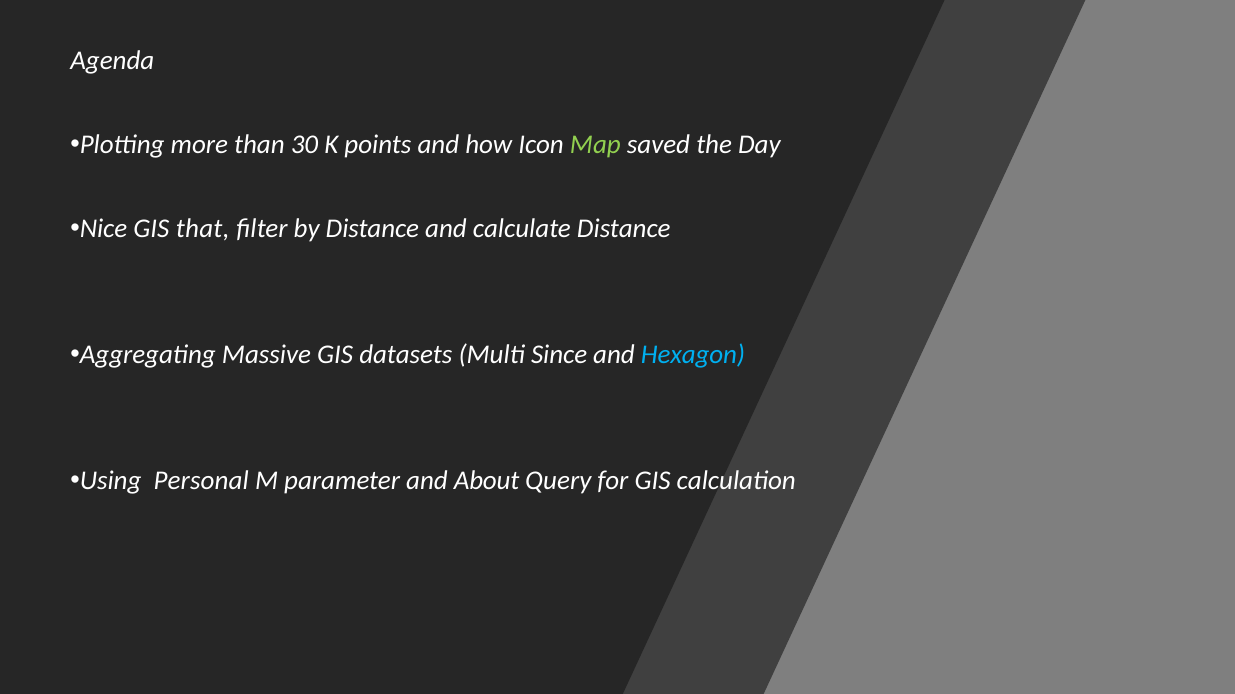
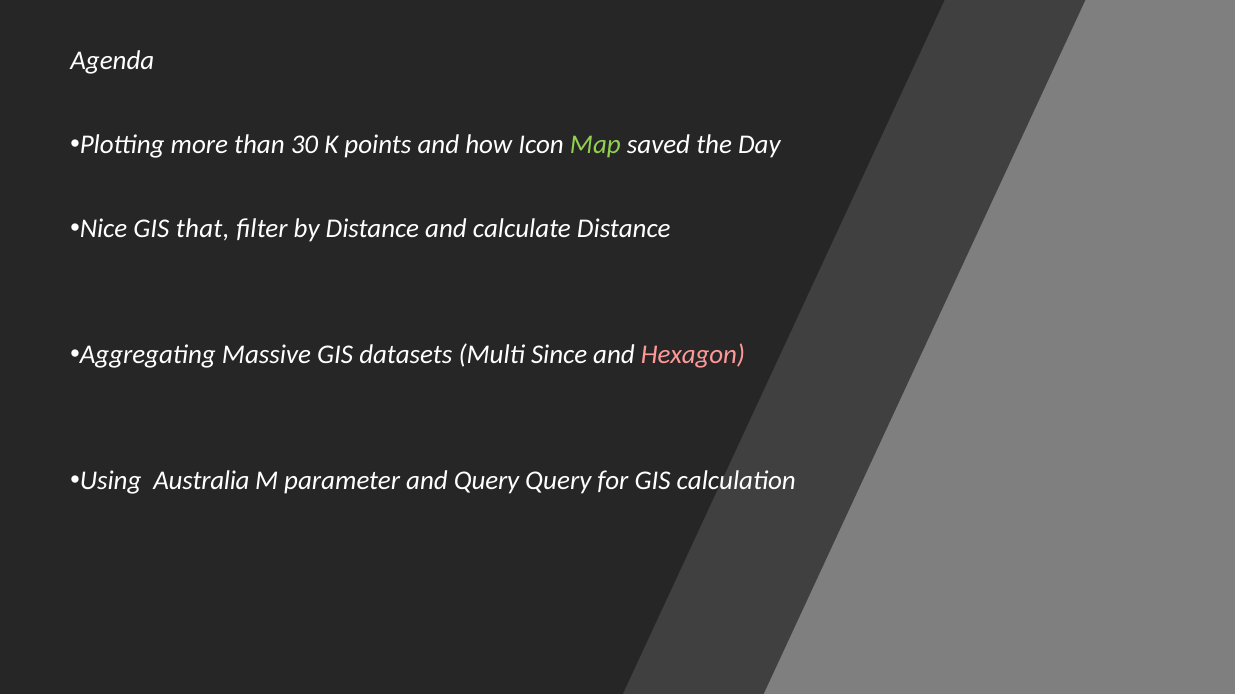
Hexagon colour: light blue -> pink
Personal: Personal -> Australia
and About: About -> Query
